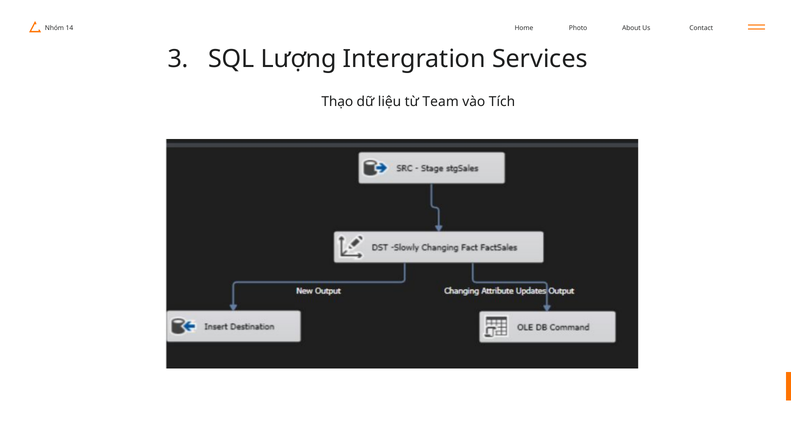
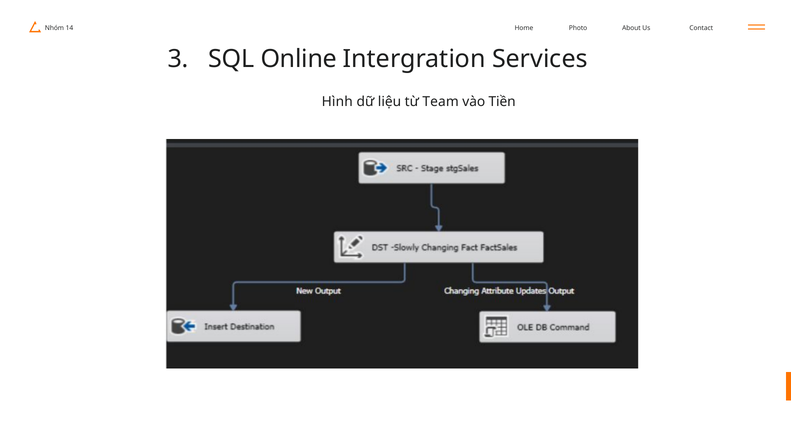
Lượng: Lượng -> Online
Thạo: Thạo -> Hình
Tích: Tích -> Tiền
